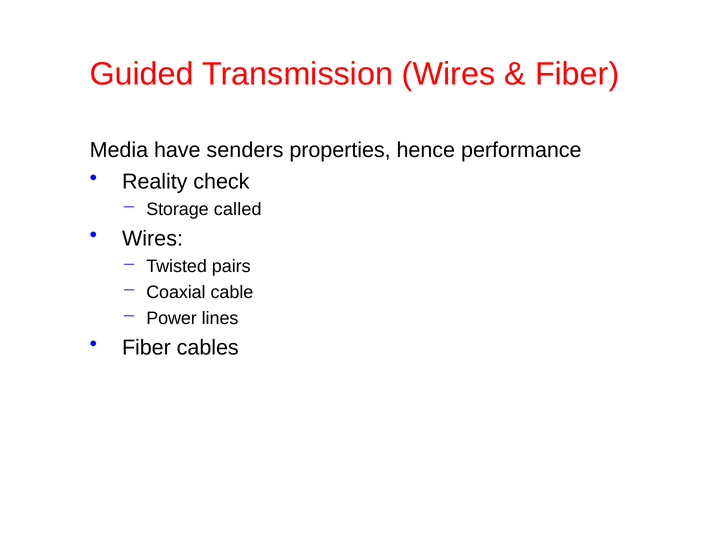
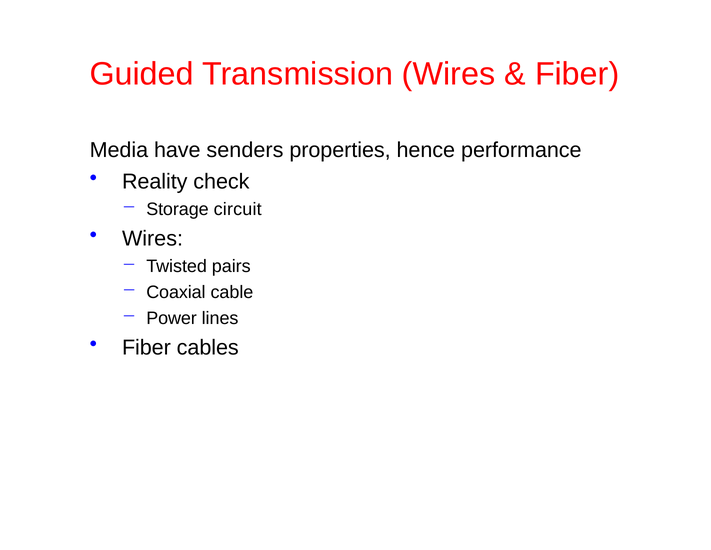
called: called -> circuit
